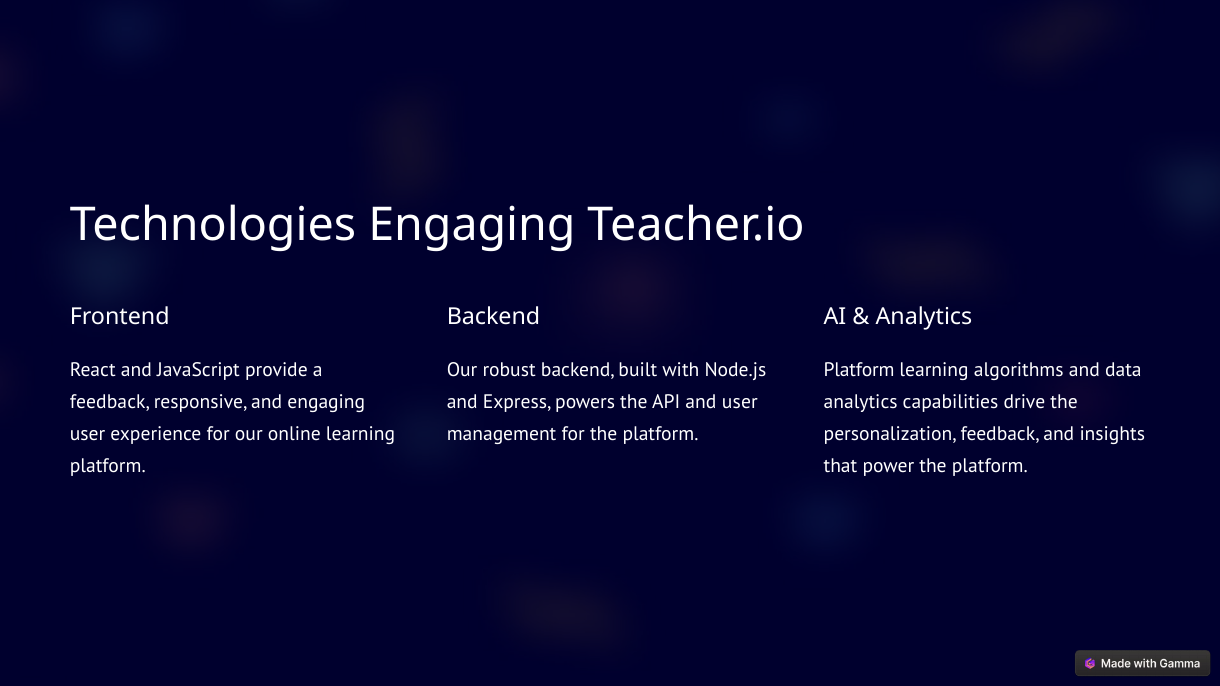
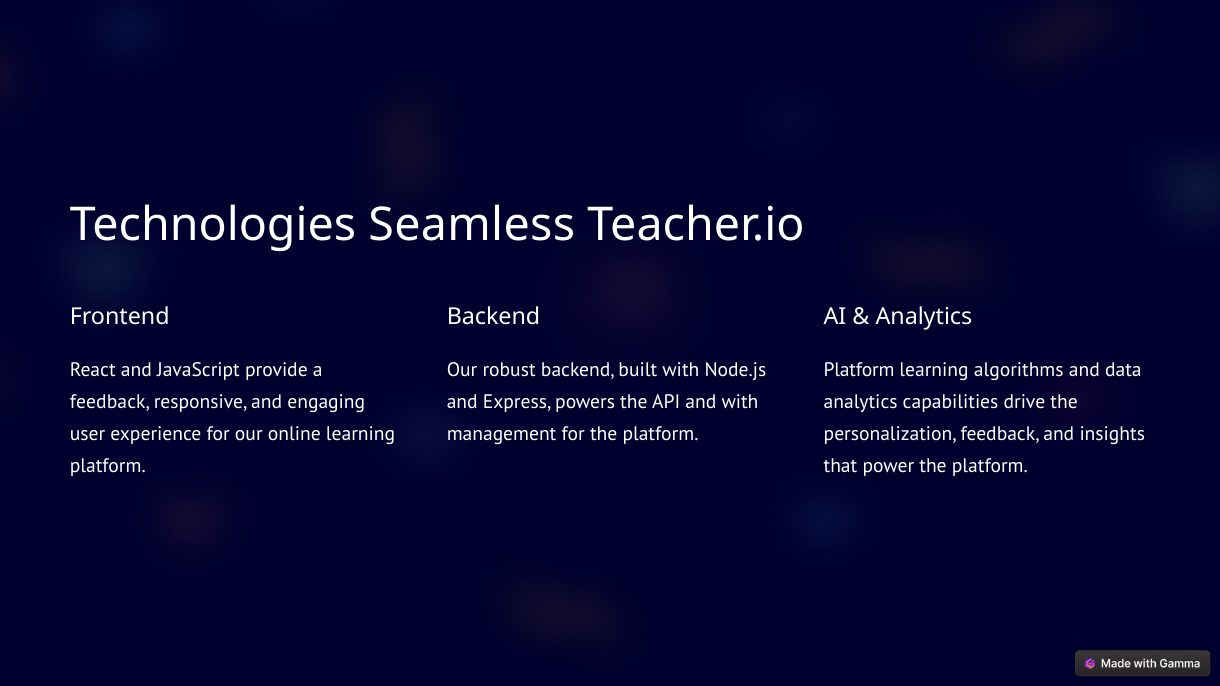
Technologies Engaging: Engaging -> Seamless
and user: user -> with
